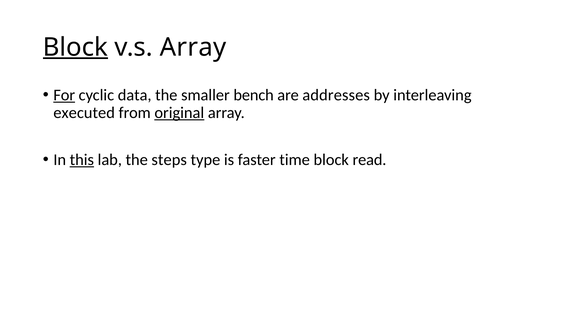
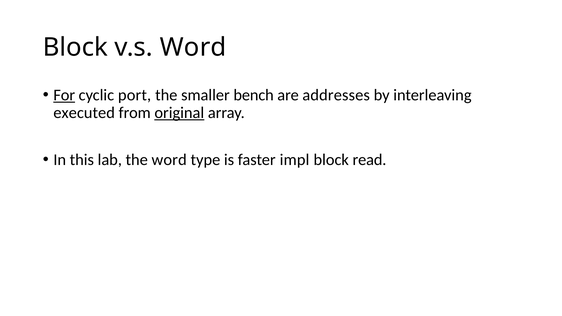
Block at (75, 47) underline: present -> none
v.s Array: Array -> Word
data: data -> port
this underline: present -> none
the steps: steps -> word
time: time -> impl
